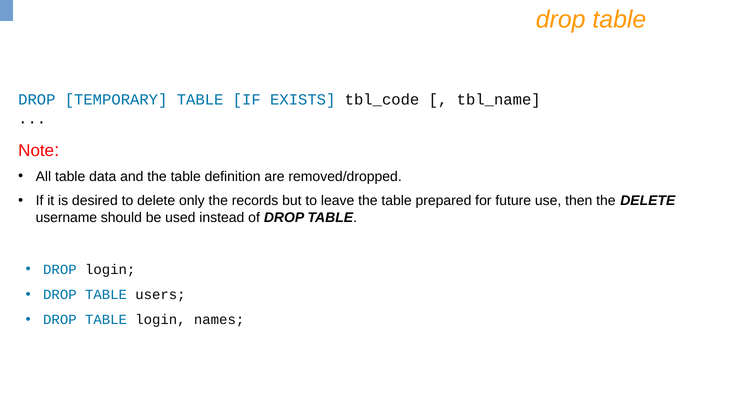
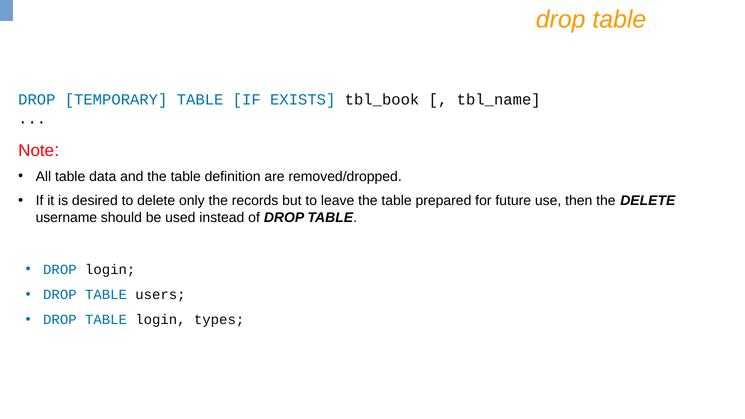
tbl_code: tbl_code -> tbl_book
names: names -> types
